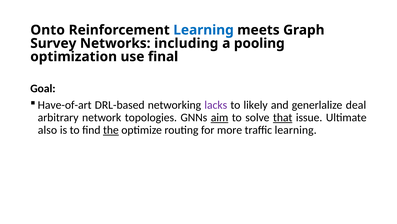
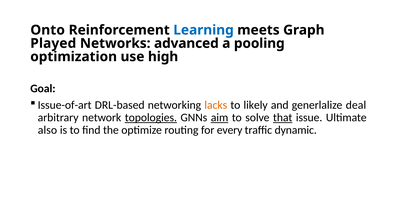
Survey: Survey -> Played
including: including -> advanced
final: final -> high
Have-of-art: Have-of-art -> Issue-of-art
lacks colour: purple -> orange
topologies underline: none -> present
the underline: present -> none
more: more -> every
traffic learning: learning -> dynamic
